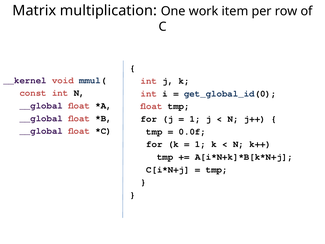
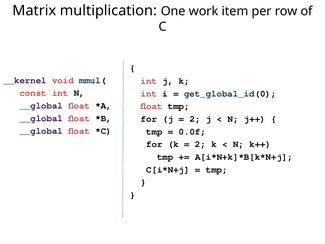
1 at (195, 119): 1 -> 2
1 at (200, 144): 1 -> 2
